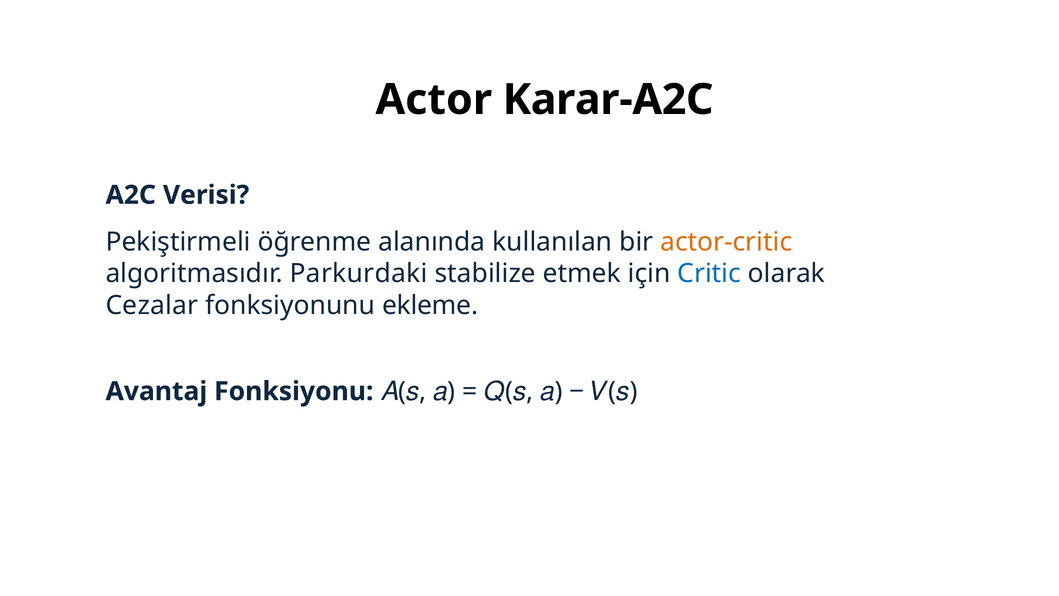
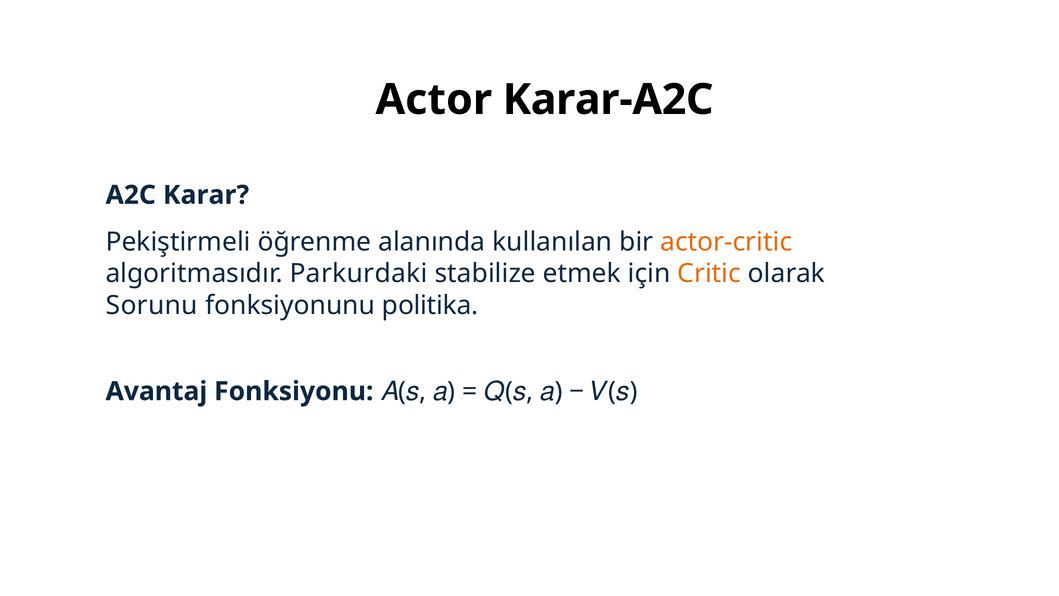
Verisi: Verisi -> Karar
Critic colour: blue -> orange
Cezalar: Cezalar -> Sorunu
ekleme: ekleme -> politika
